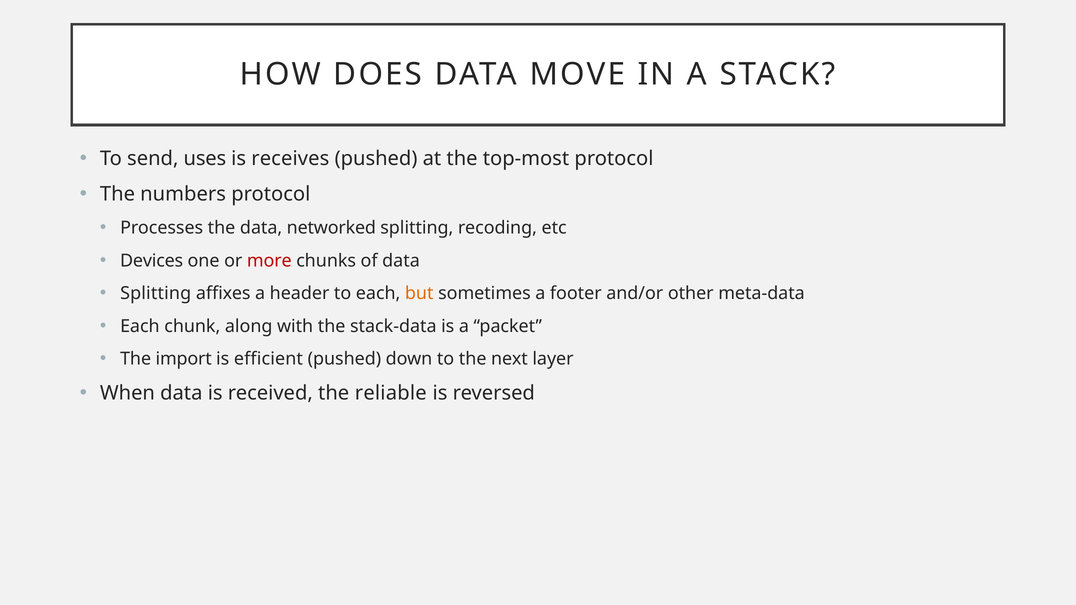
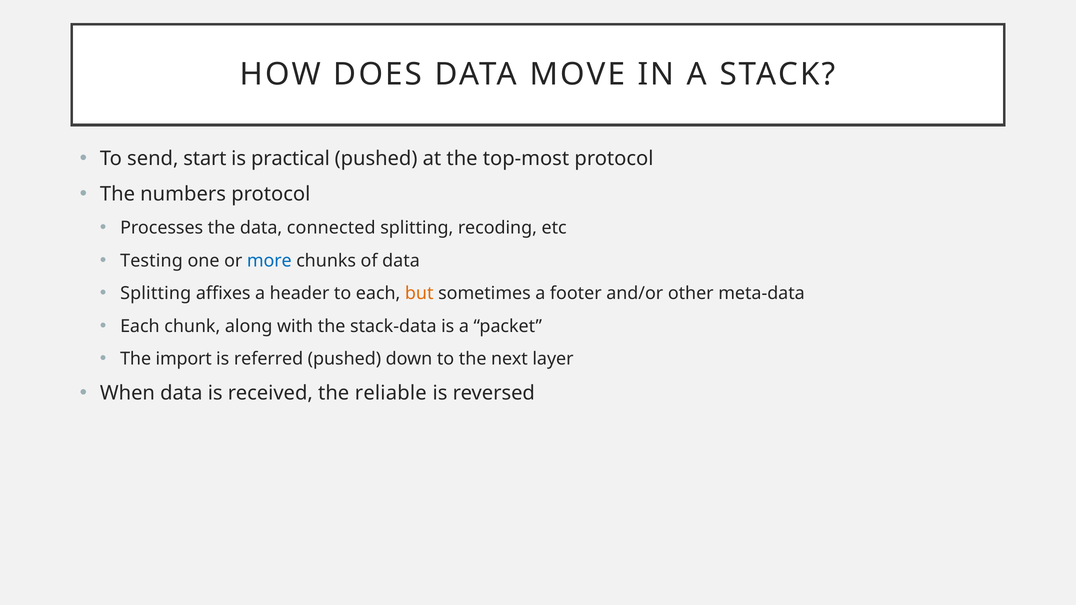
uses: uses -> start
receives: receives -> practical
networked: networked -> connected
Devices: Devices -> Testing
more colour: red -> blue
efficient: efficient -> referred
